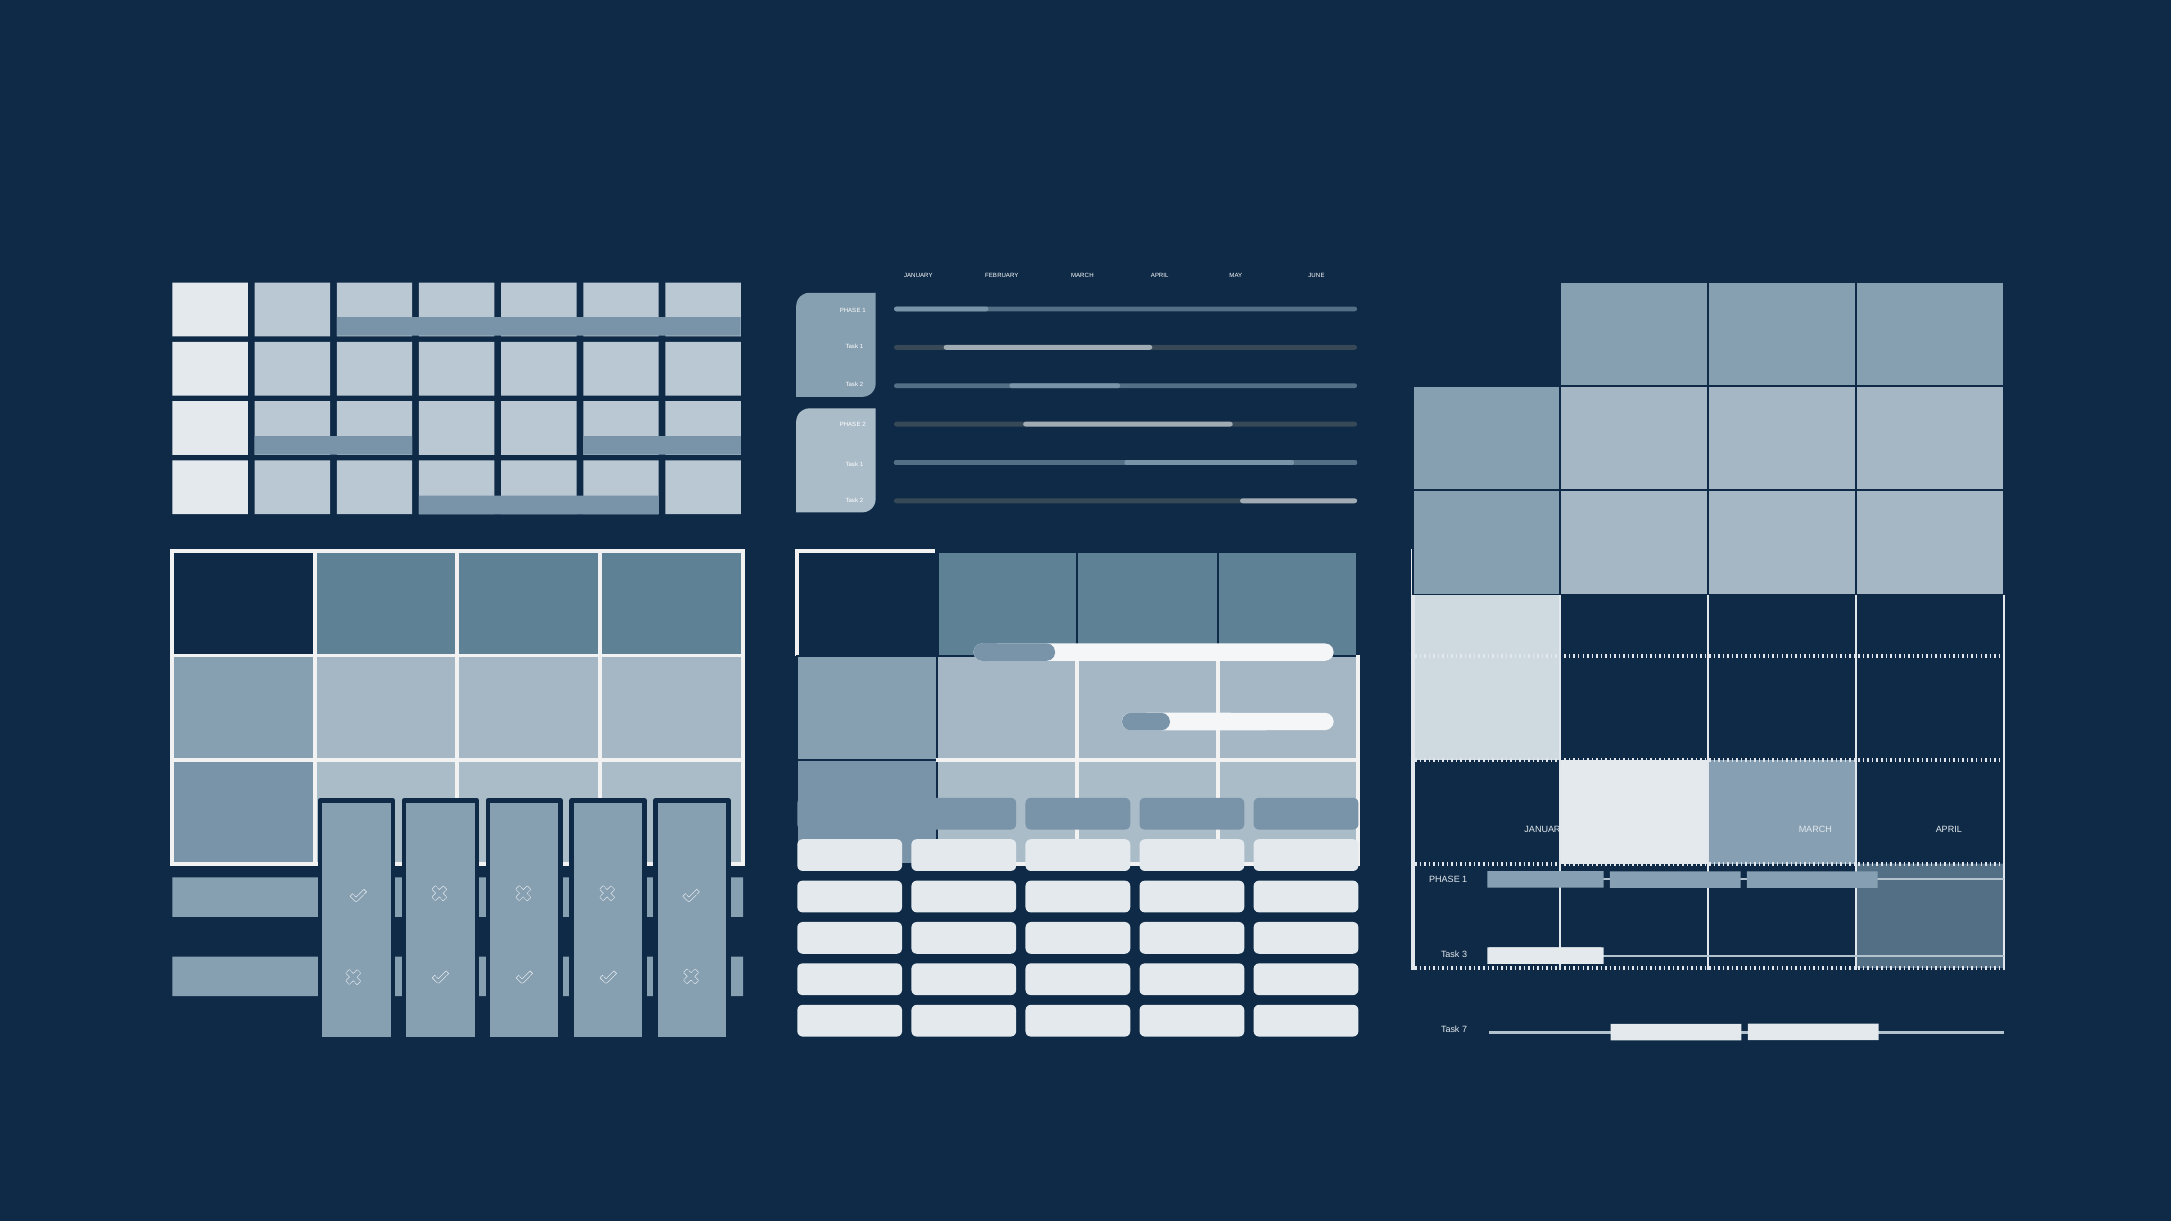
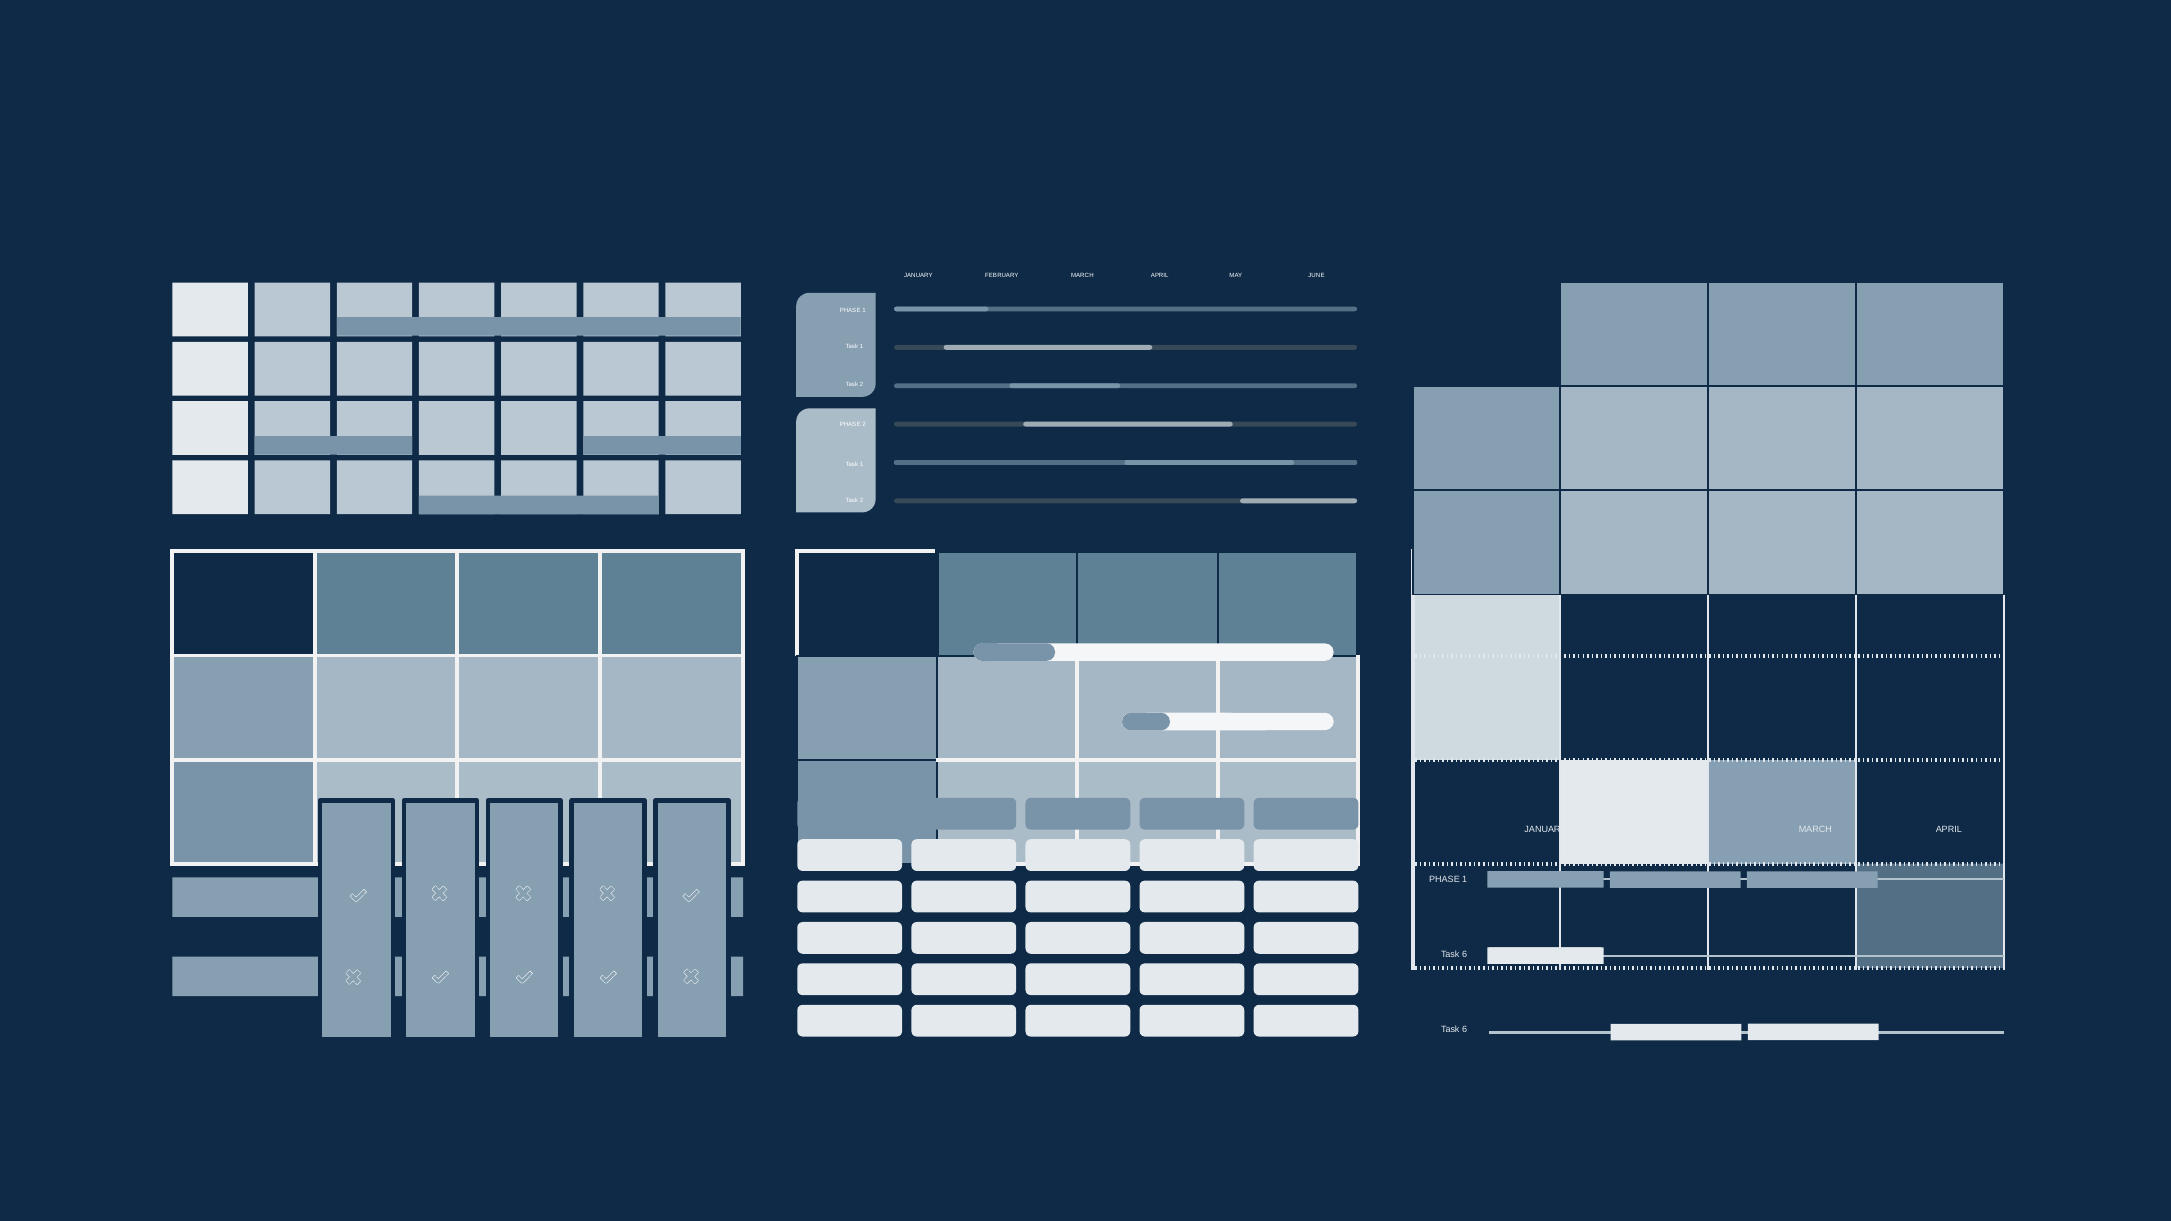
3 at (1465, 955): 3 -> 6
7 at (1465, 1030): 7 -> 6
